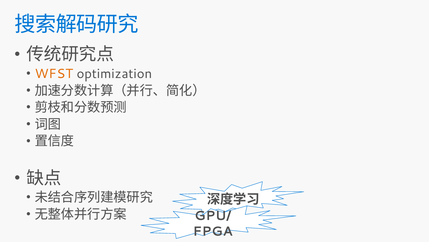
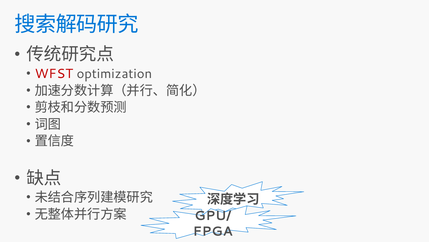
WFST colour: orange -> red
